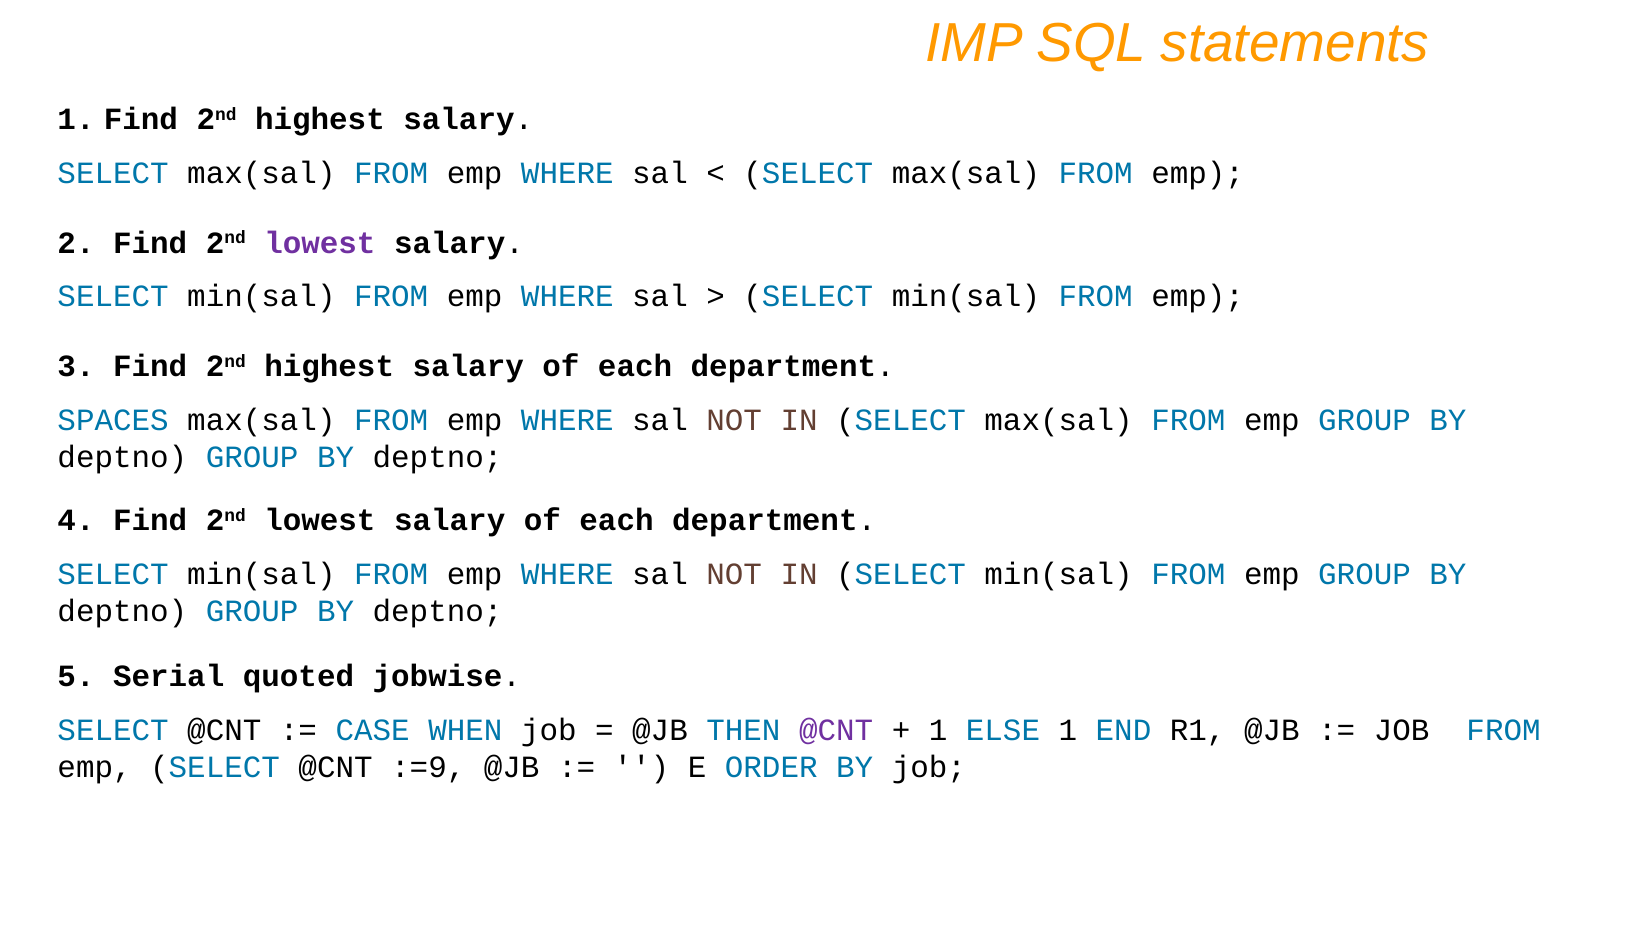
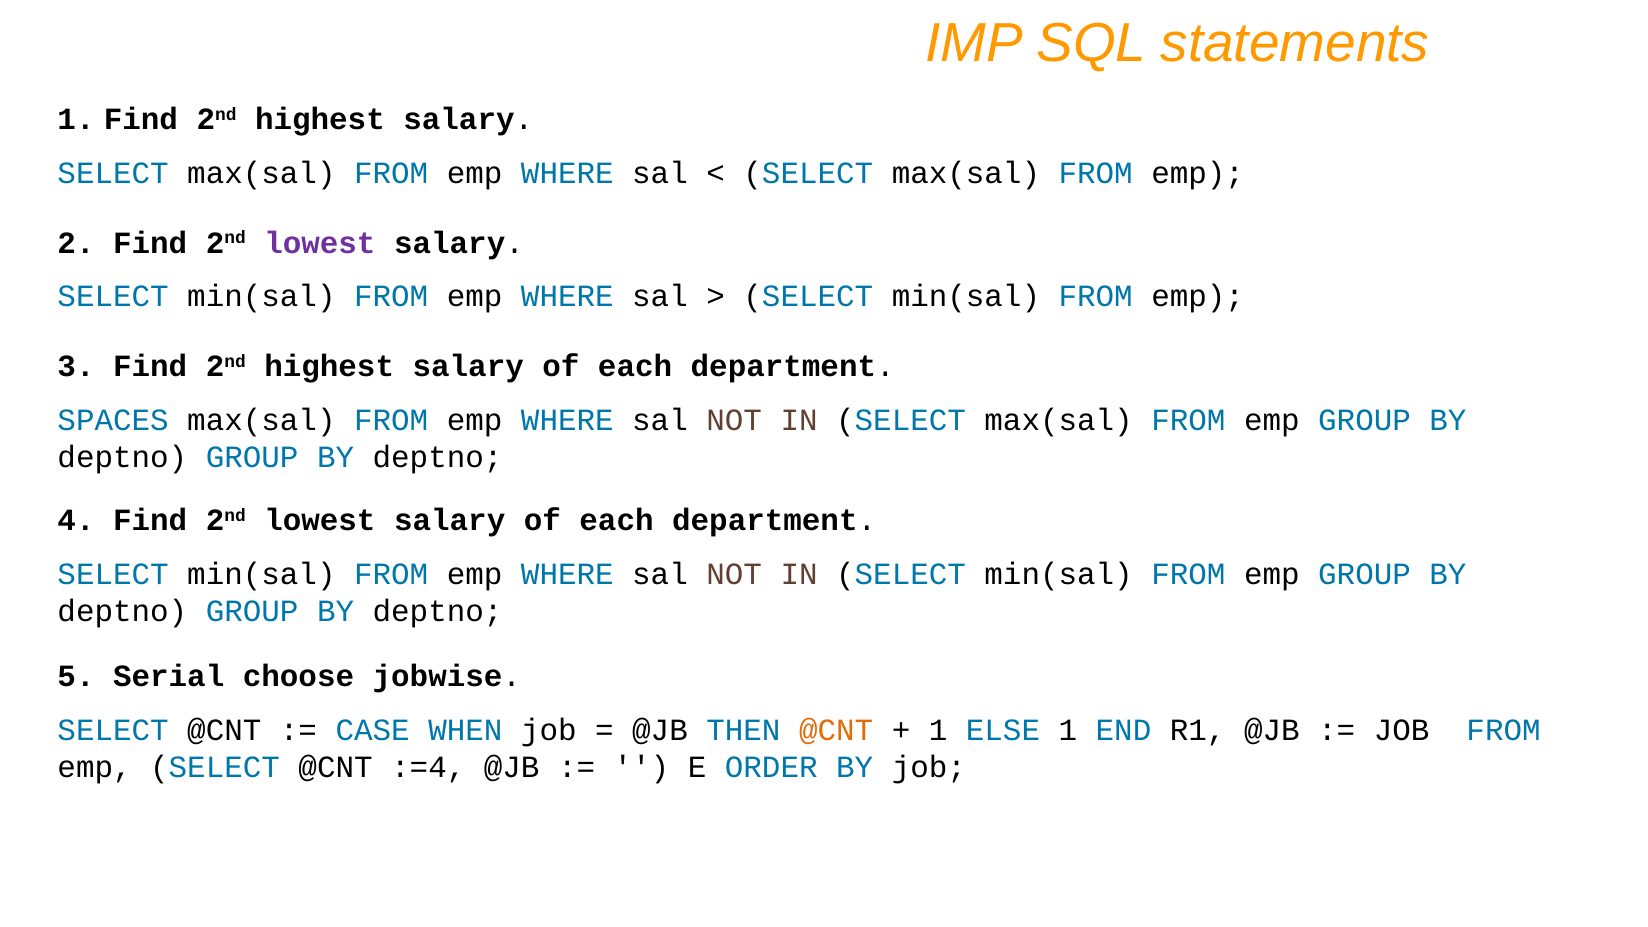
quoted: quoted -> choose
@CNT at (836, 730) colour: purple -> orange
:=9: :=9 -> :=4
